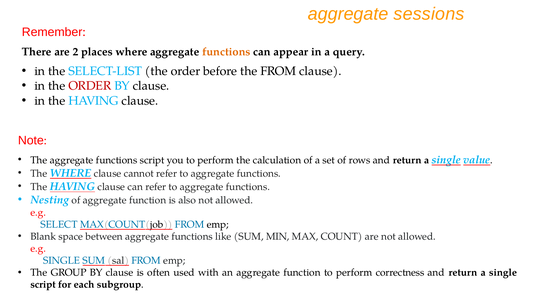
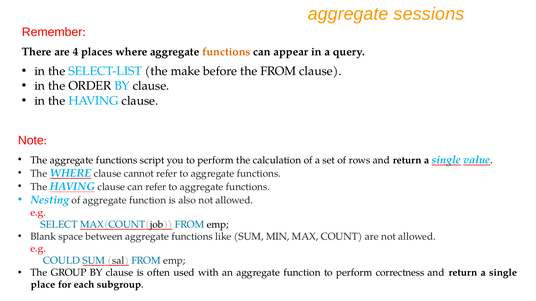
2: 2 -> 4
SELECT-LIST the order: order -> make
ORDER at (90, 86) colour: red -> black
SINGLE at (62, 261): SINGLE -> COULD
script at (43, 285): script -> place
